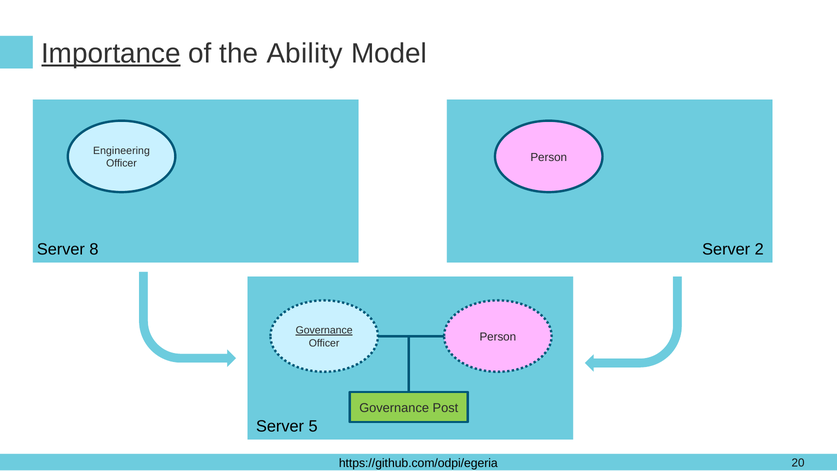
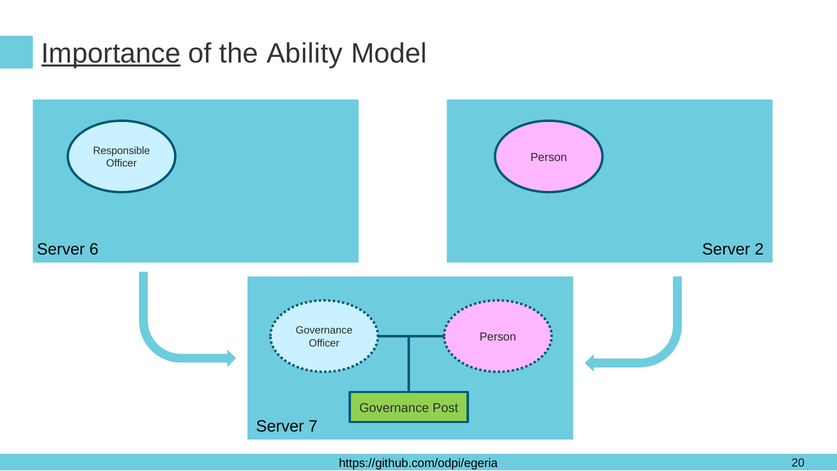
Engineering: Engineering -> Responsible
8: 8 -> 6
Governance at (324, 330) underline: present -> none
5: 5 -> 7
